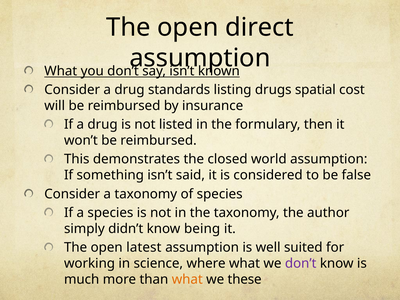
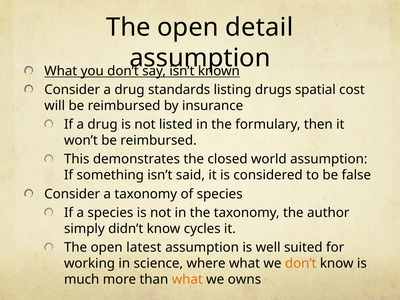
direct: direct -> detail
being: being -> cycles
don’t at (301, 264) colour: purple -> orange
these: these -> owns
